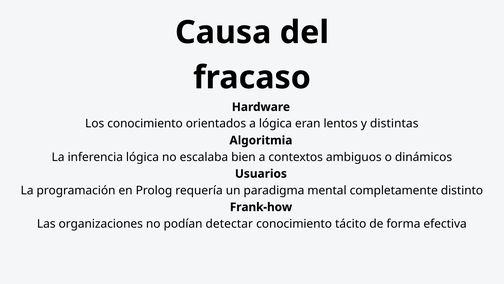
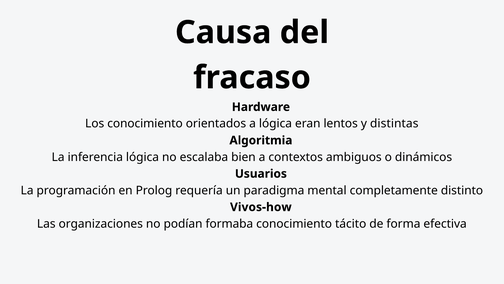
Frank-how: Frank-how -> Vivos-how
detectar: detectar -> formaba
